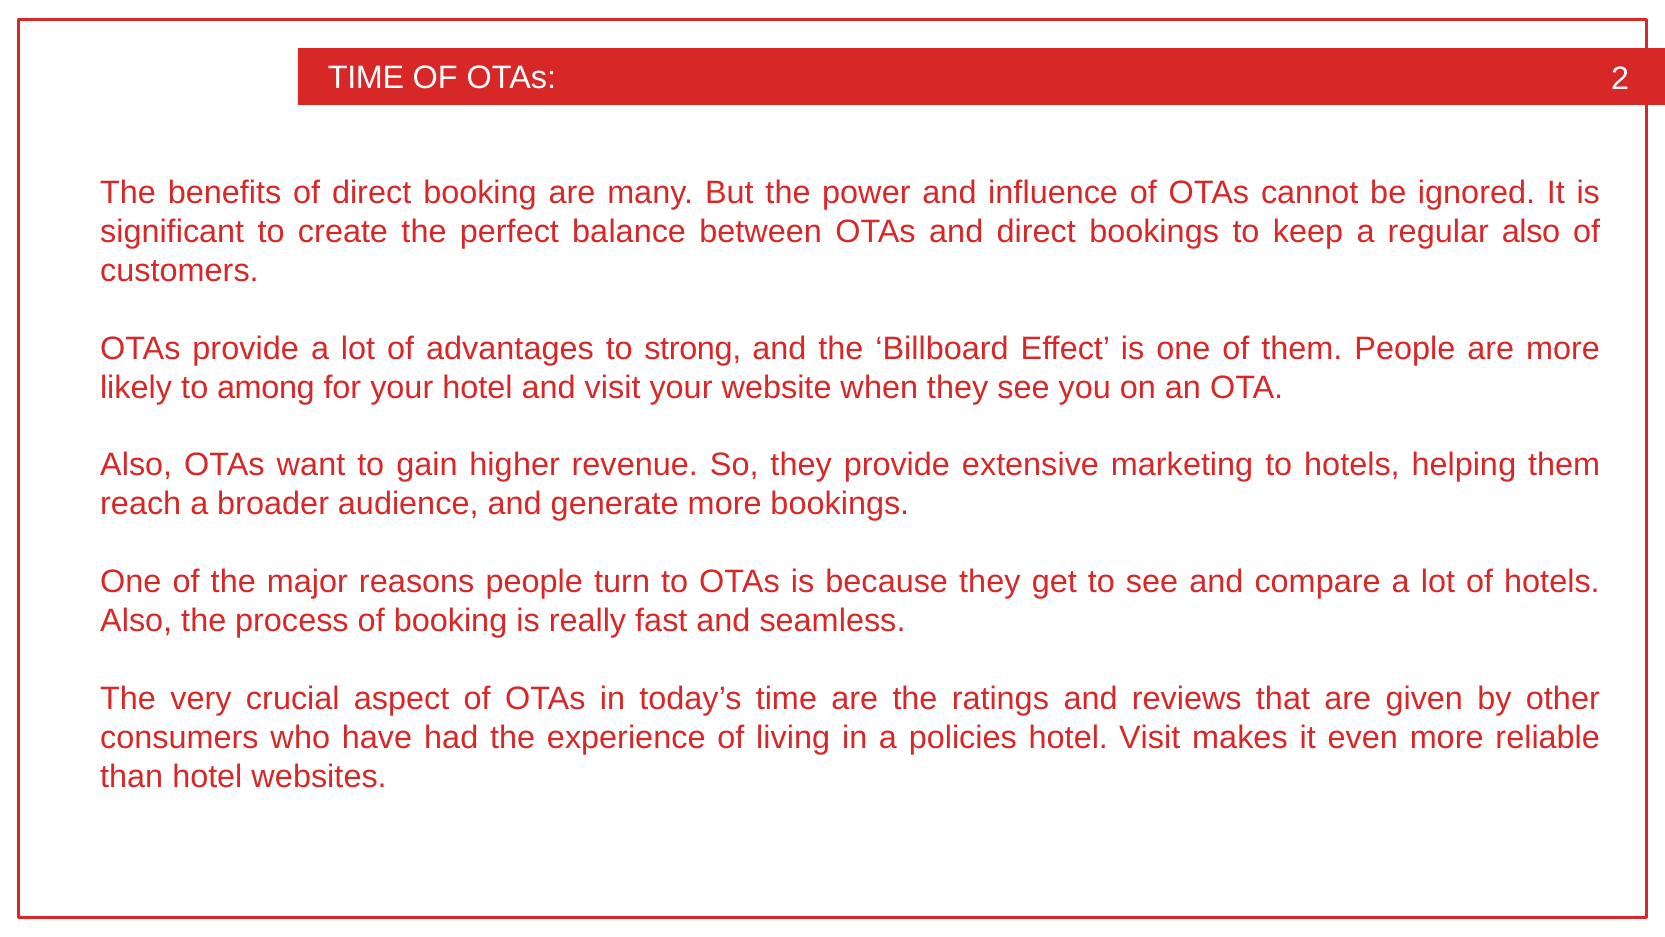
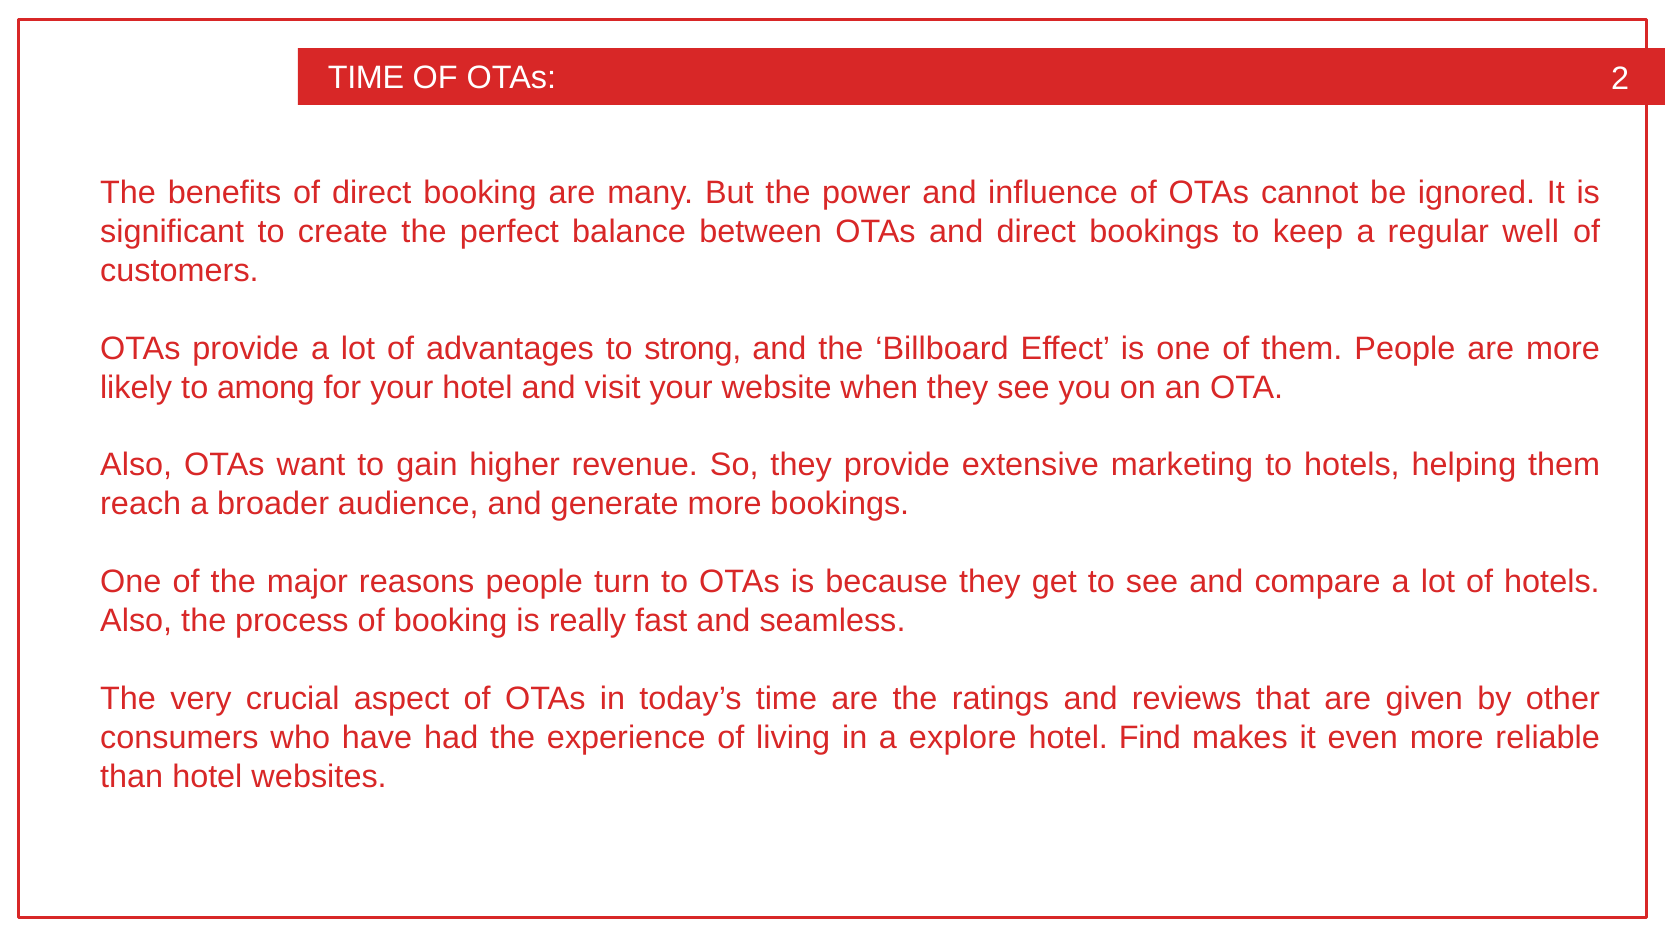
regular also: also -> well
policies: policies -> explore
hotel Visit: Visit -> Find
